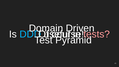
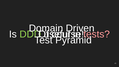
DDD colour: light blue -> light green
